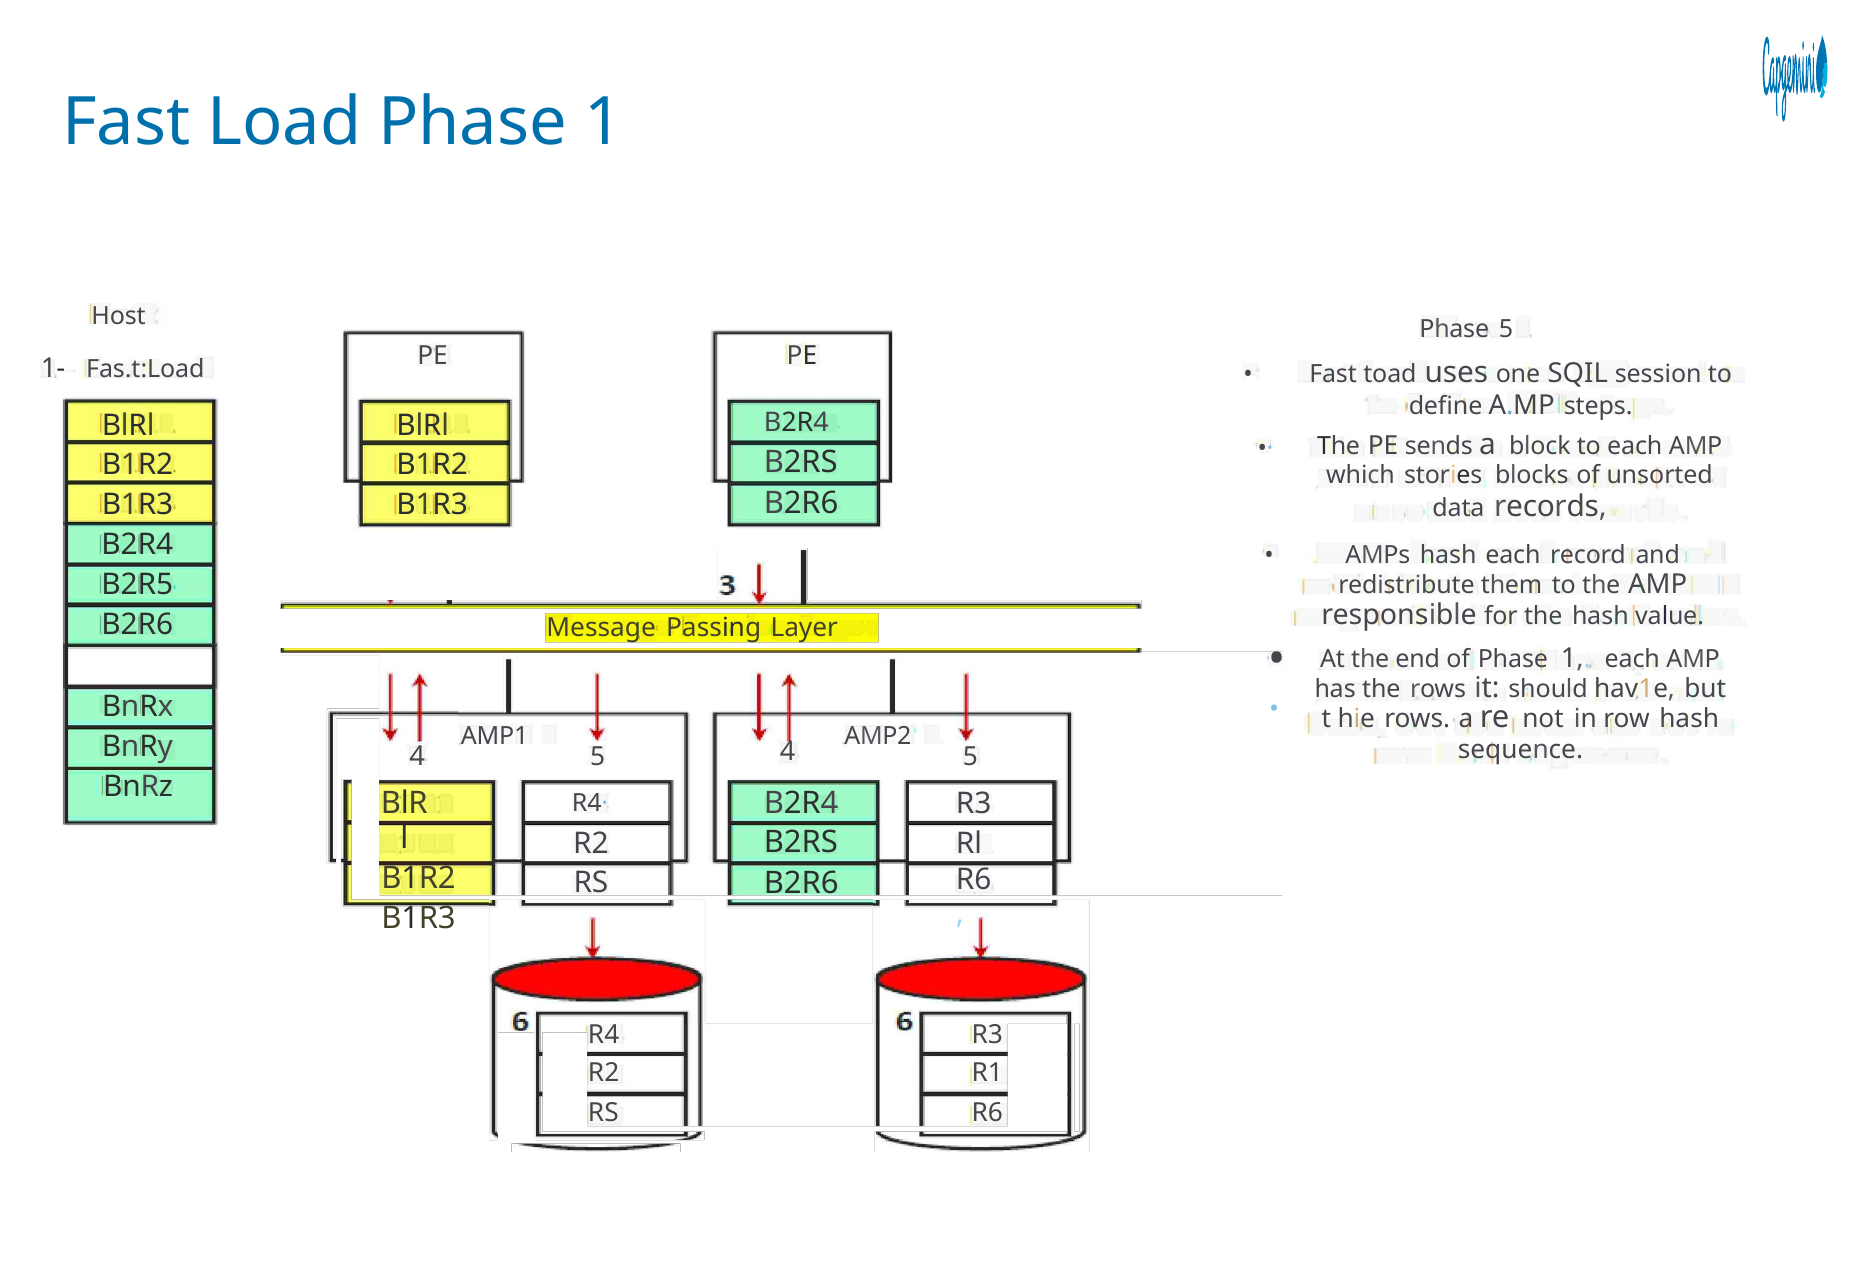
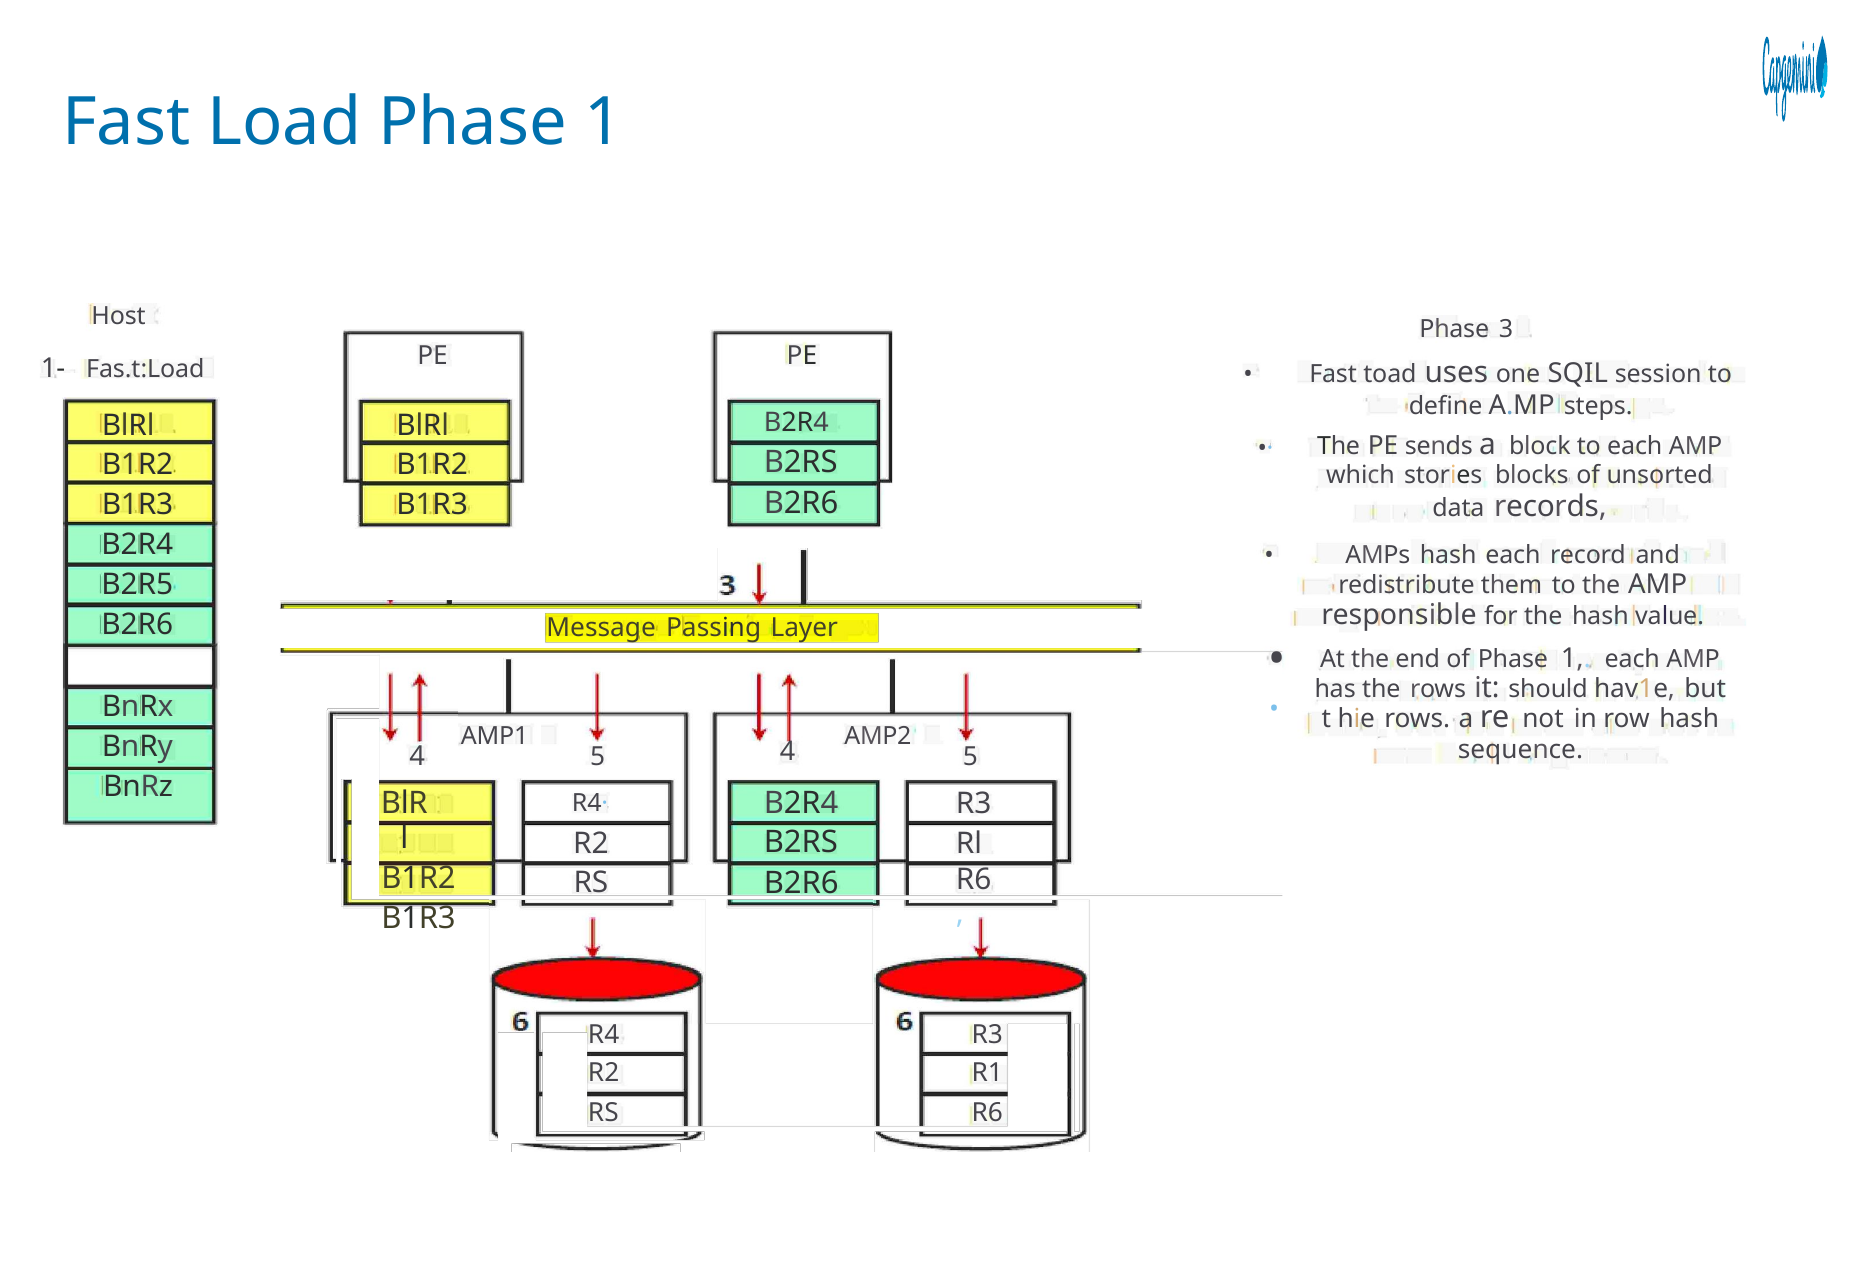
Phase 5: 5 -> 3
